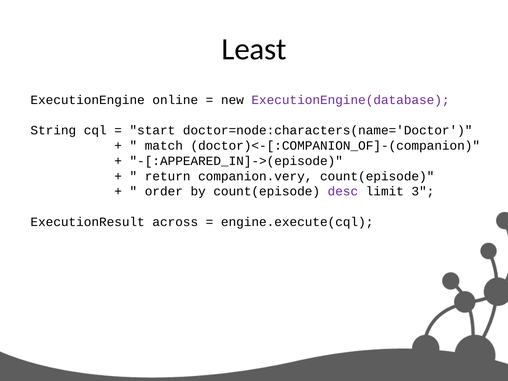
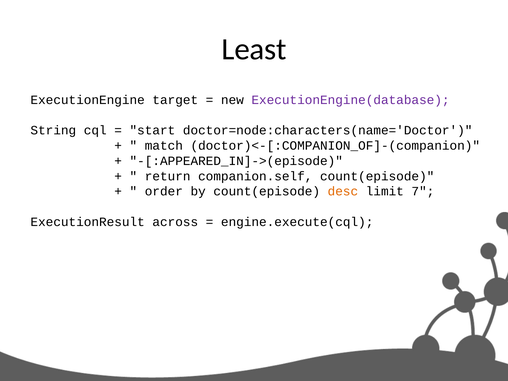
online: online -> target
companion.very: companion.very -> companion.self
desc colour: purple -> orange
3: 3 -> 7
